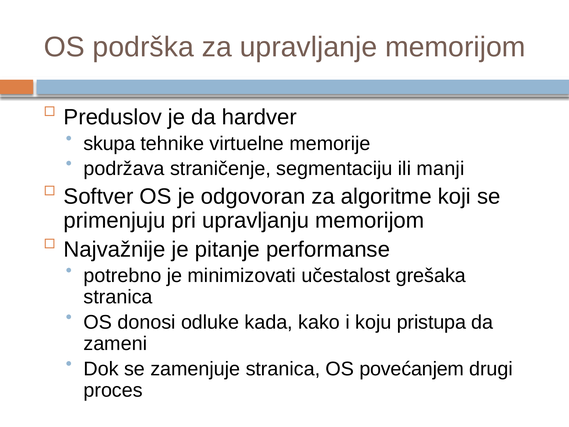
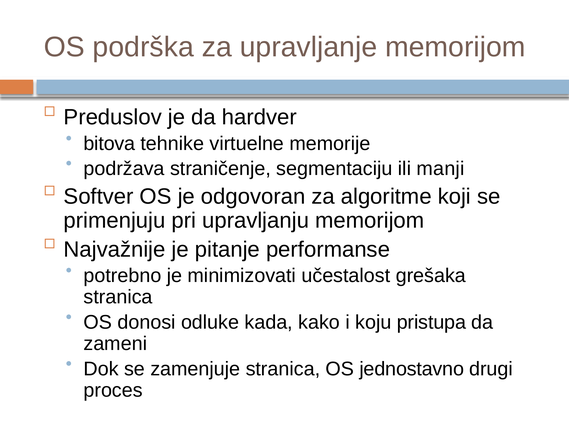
skupa: skupa -> bitova
povećanjem: povećanjem -> jednostavno
